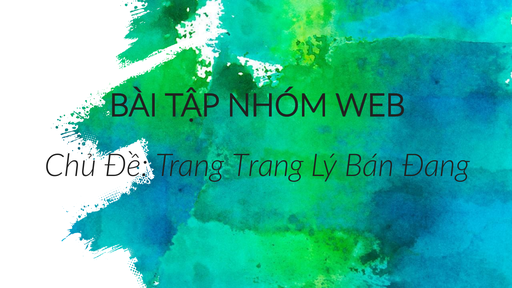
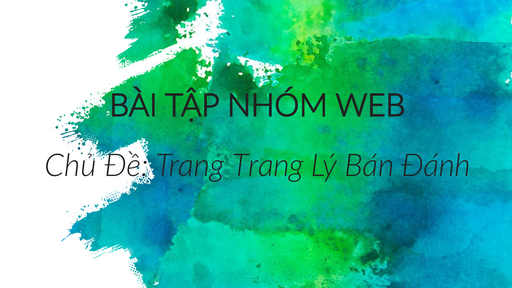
Đang: Đang -> Đánh
